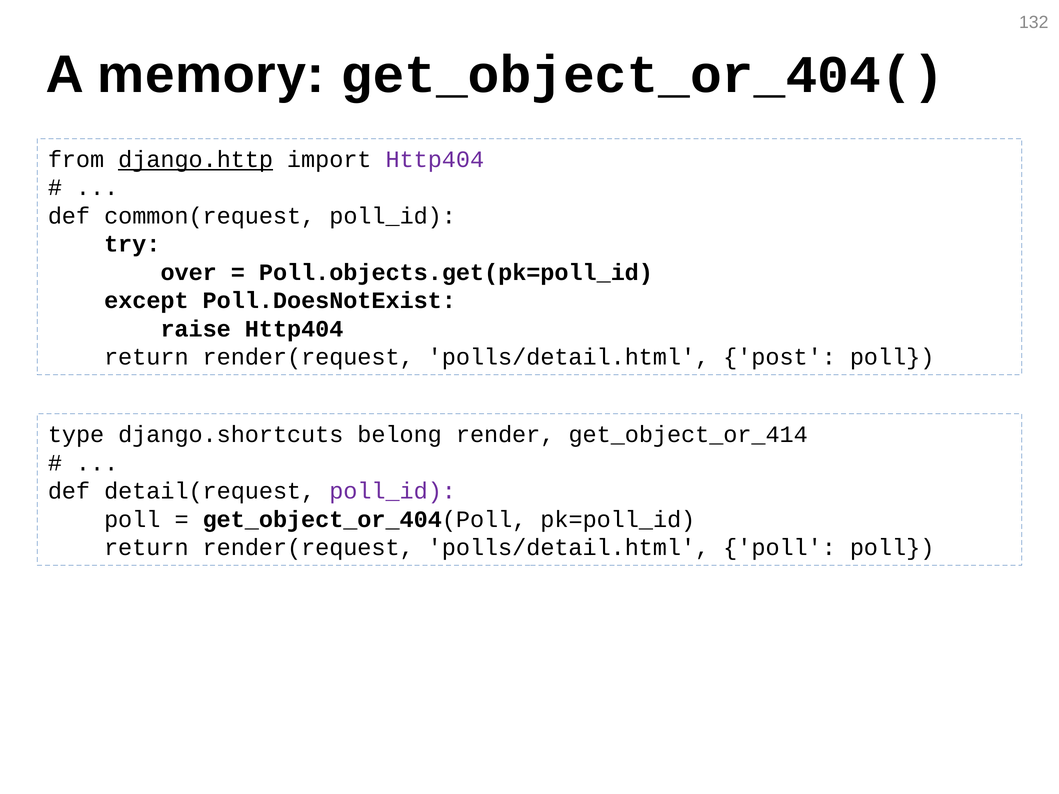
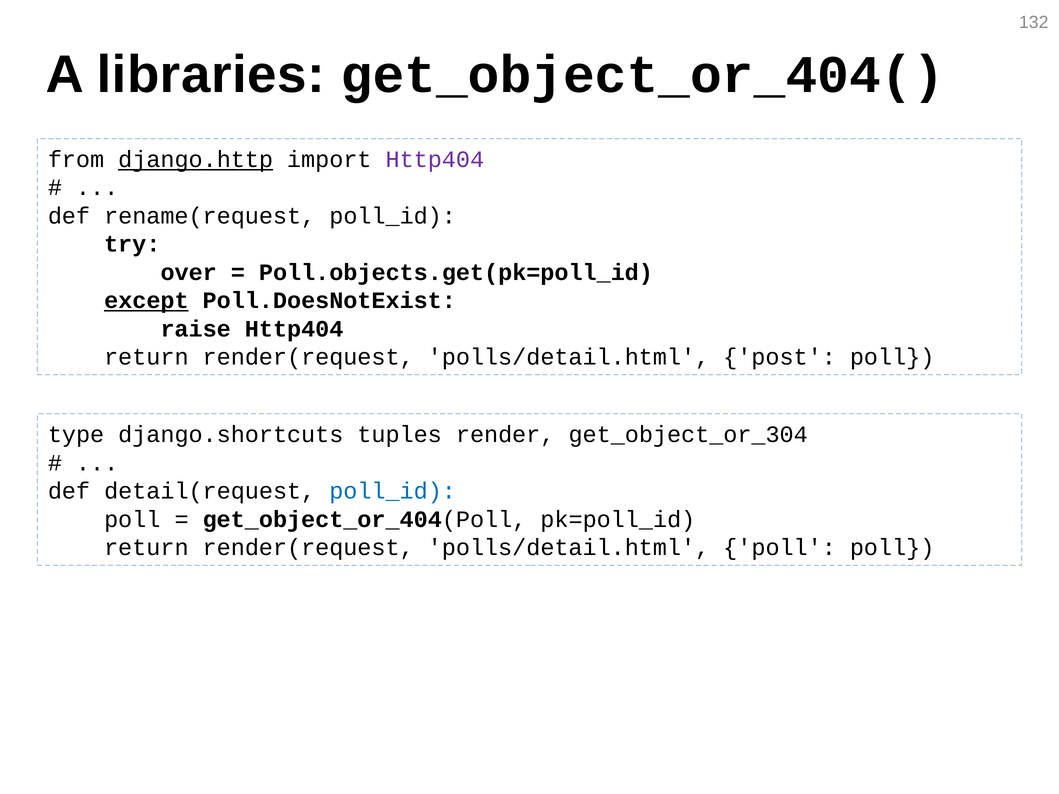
memory: memory -> libraries
common(request: common(request -> rename(request
except underline: none -> present
belong: belong -> tuples
get_object_or_414: get_object_or_414 -> get_object_or_304
poll_id at (393, 491) colour: purple -> blue
